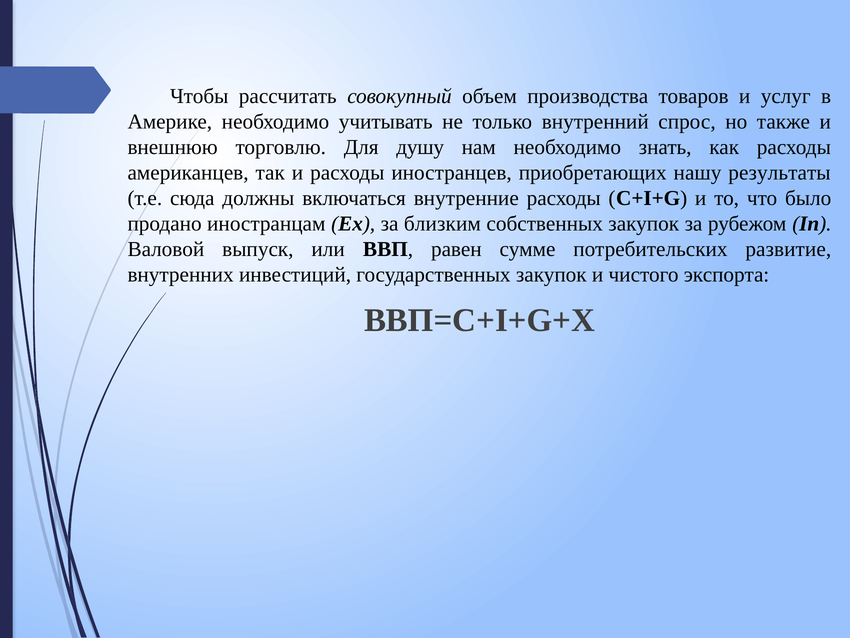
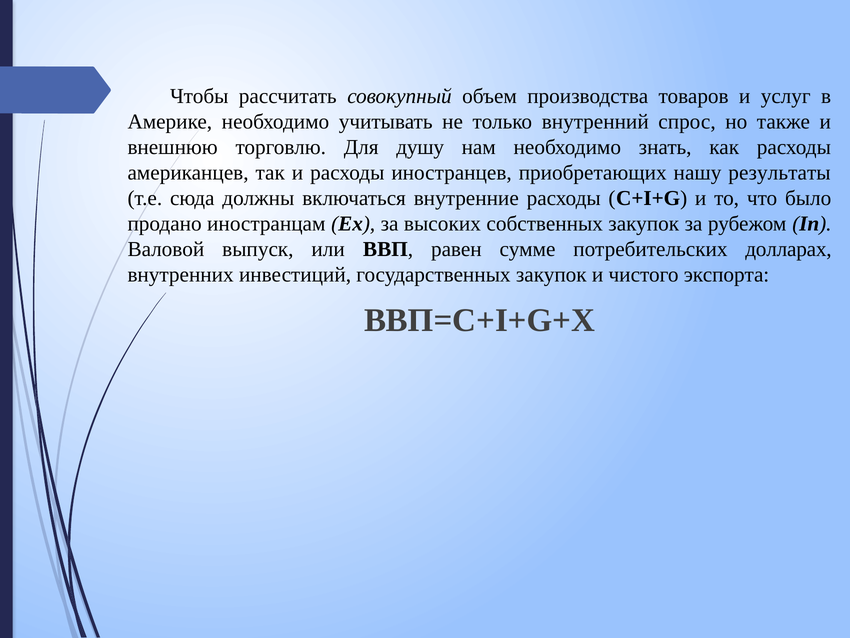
близким: близким -> высоких
развитие: развитие -> долларах
